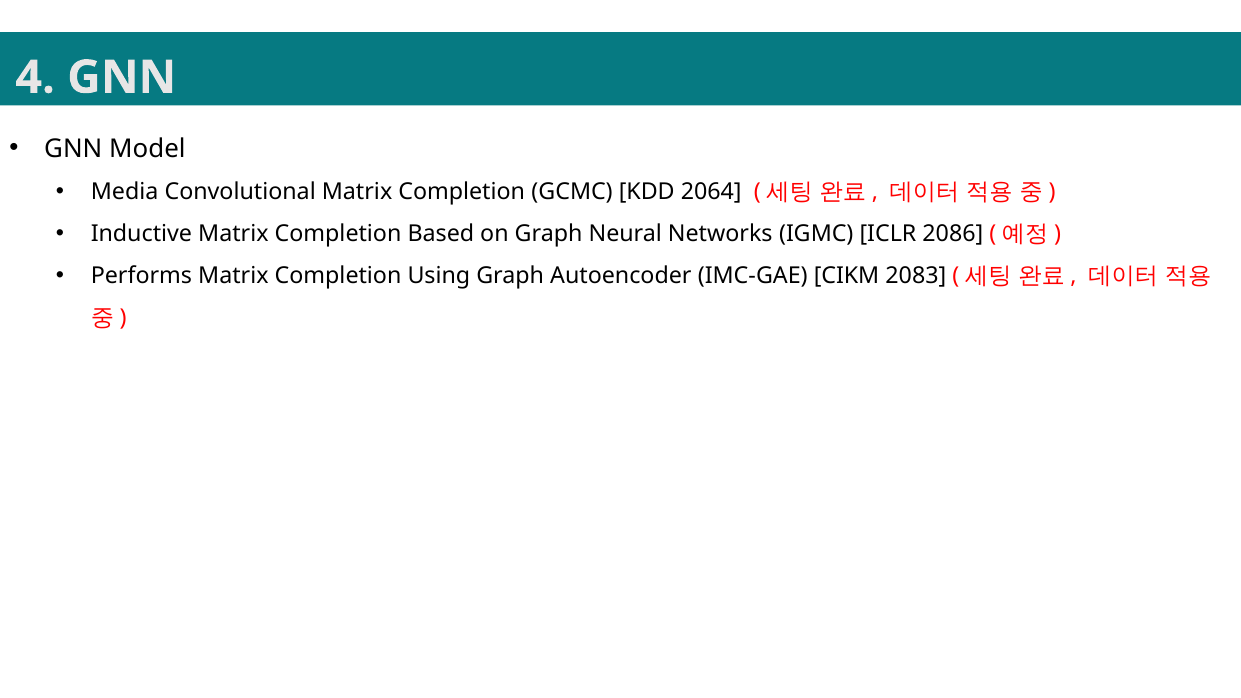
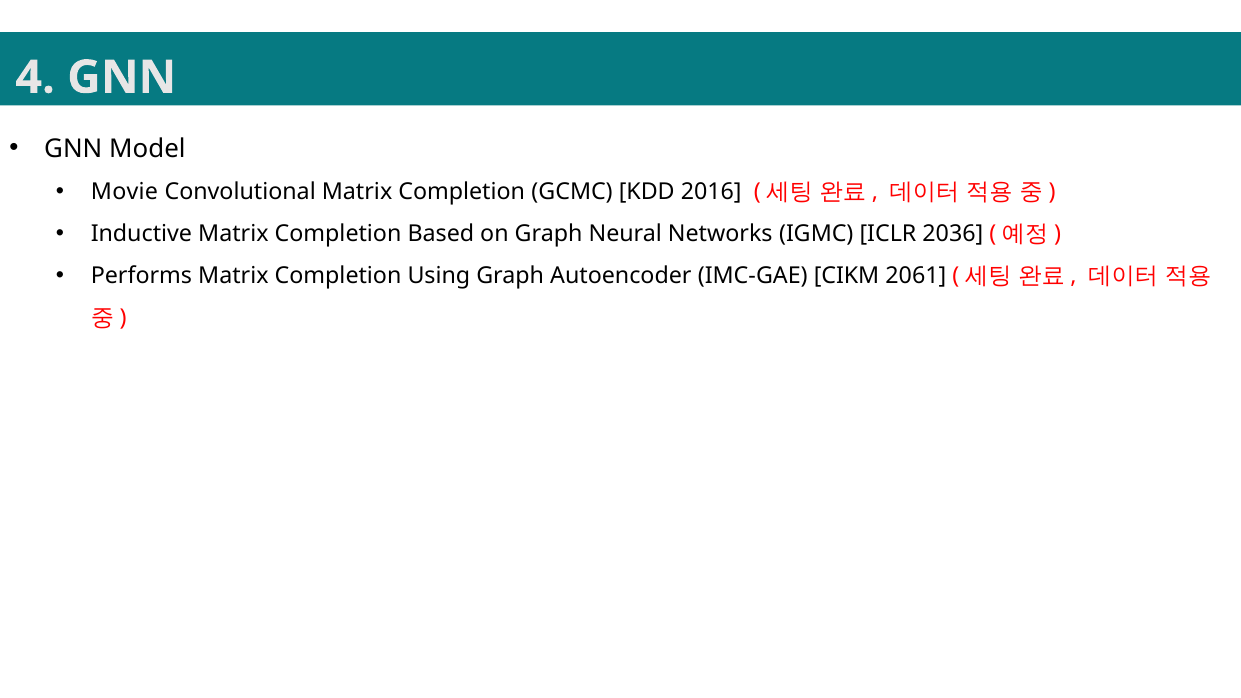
Media: Media -> Movie
2064: 2064 -> 2016
2086: 2086 -> 2036
2083: 2083 -> 2061
